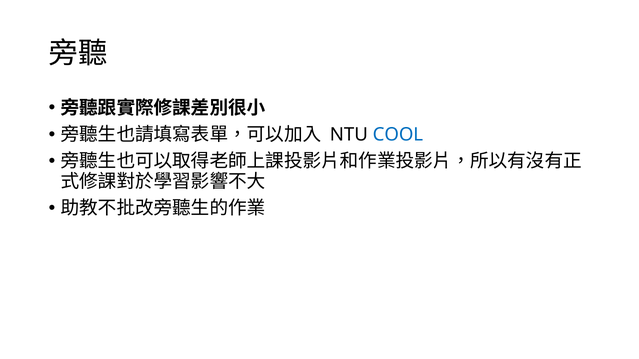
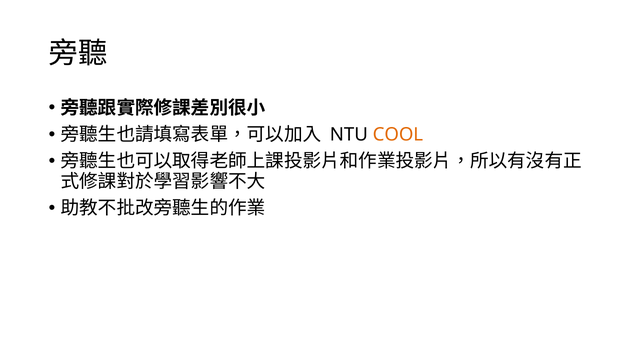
COOL colour: blue -> orange
